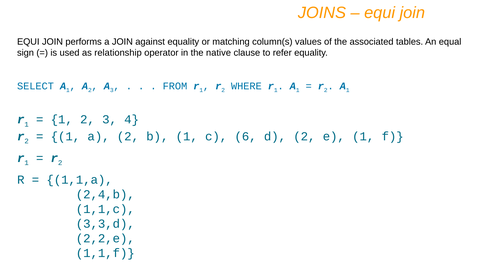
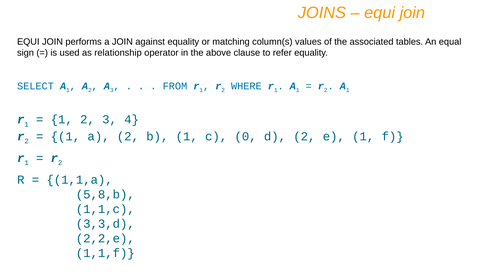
native: native -> above
6: 6 -> 0
2,4,b: 2,4,b -> 5,8,b
